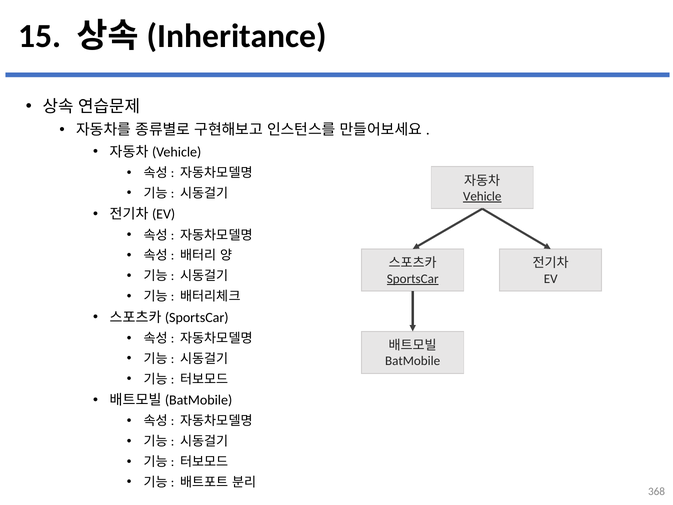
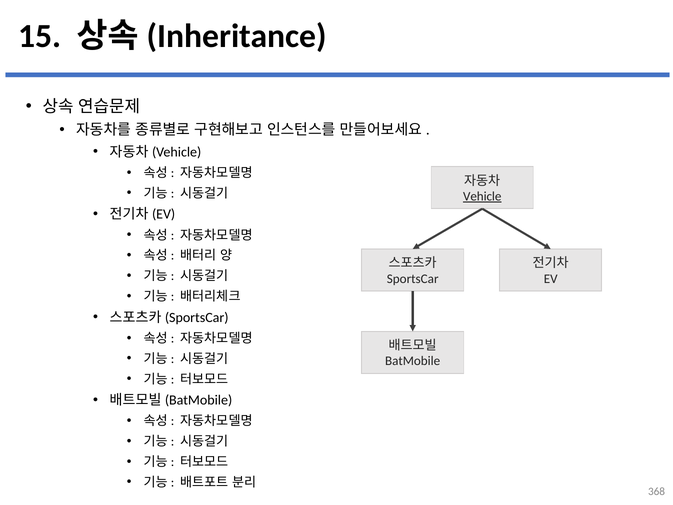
SportsCar underline: present -> none
